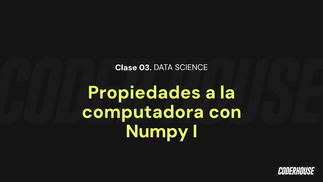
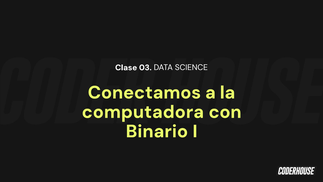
Propiedades: Propiedades -> Conectamos
Numpy: Numpy -> Binario
